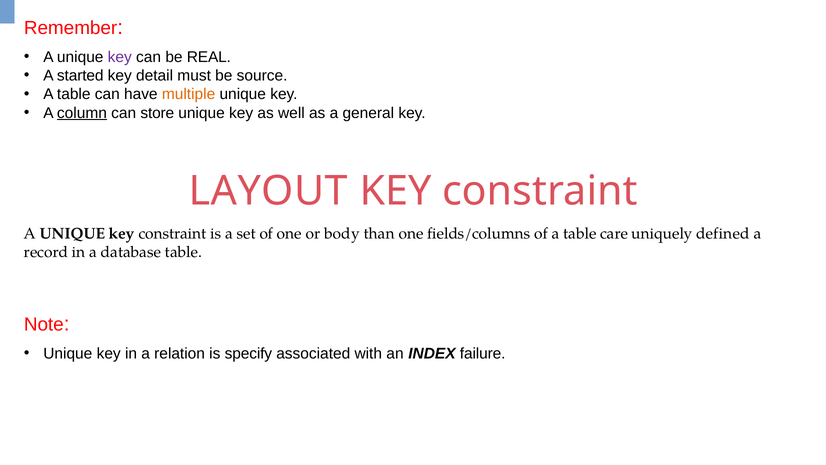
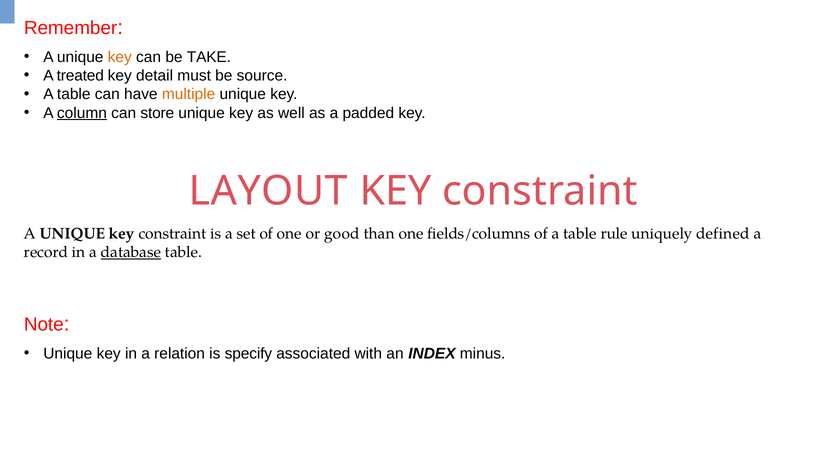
key at (120, 57) colour: purple -> orange
REAL: REAL -> TAKE
started: started -> treated
general: general -> padded
body: body -> good
care: care -> rule
database underline: none -> present
failure: failure -> minus
